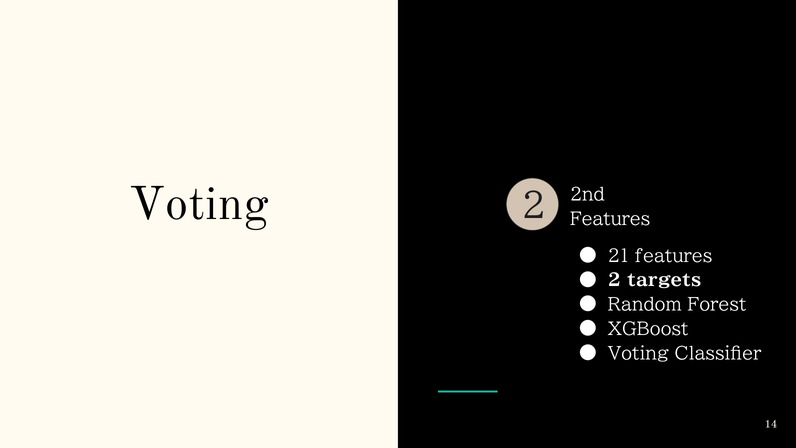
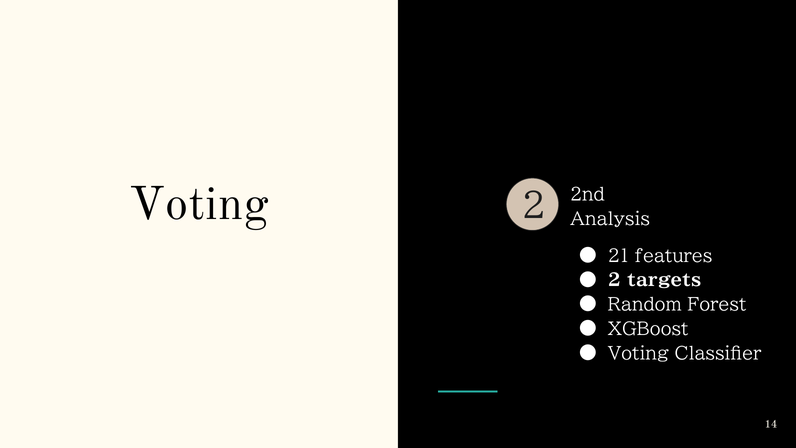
Features at (610, 219): Features -> Analysis
